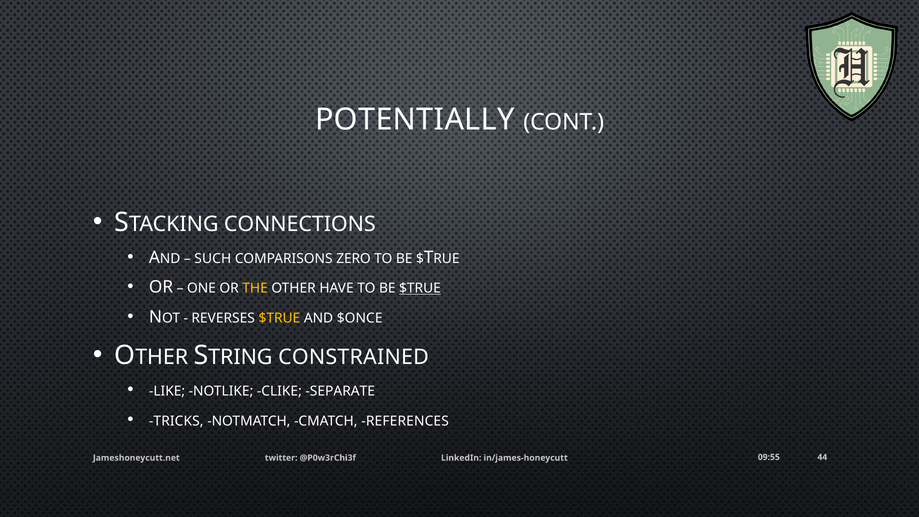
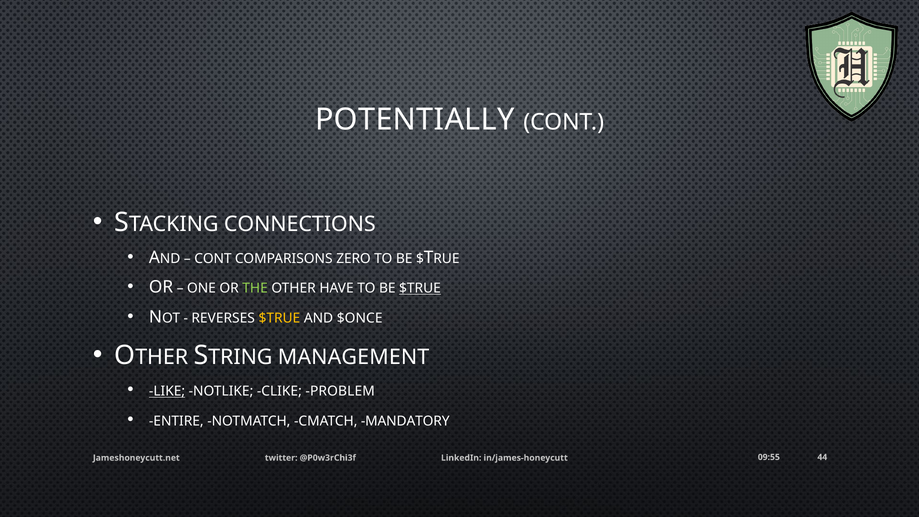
SUCH at (213, 258): SUCH -> CONT
THE colour: yellow -> light green
CONSTRAINED: CONSTRAINED -> MANAGEMENT
LIKE underline: none -> present
SEPARATE: SEPARATE -> PROBLEM
TRICKS: TRICKS -> ENTIRE
REFERENCES: REFERENCES -> MANDATORY
